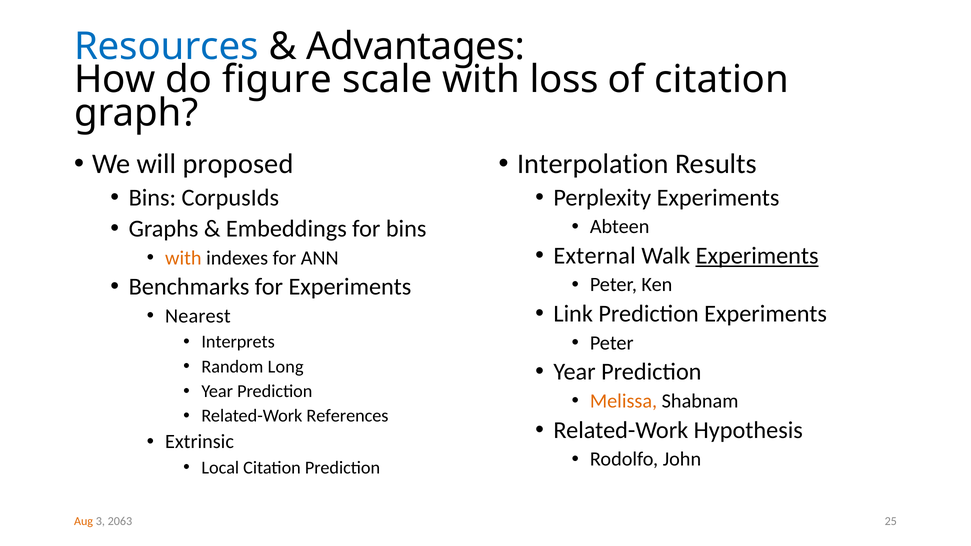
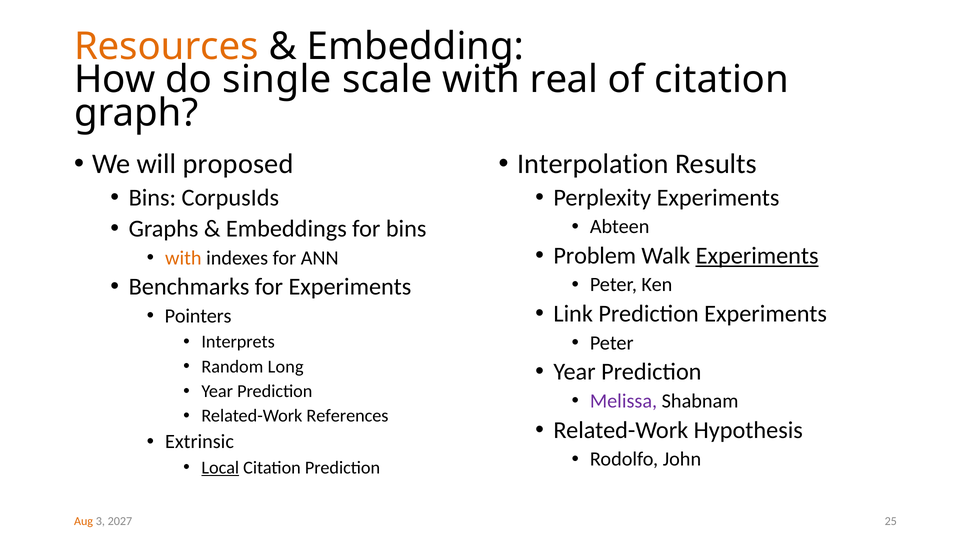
Resources colour: blue -> orange
Advantages: Advantages -> Embedding
figure: figure -> single
loss: loss -> real
External: External -> Problem
Nearest: Nearest -> Pointers
Melissa colour: orange -> purple
Local underline: none -> present
2063: 2063 -> 2027
